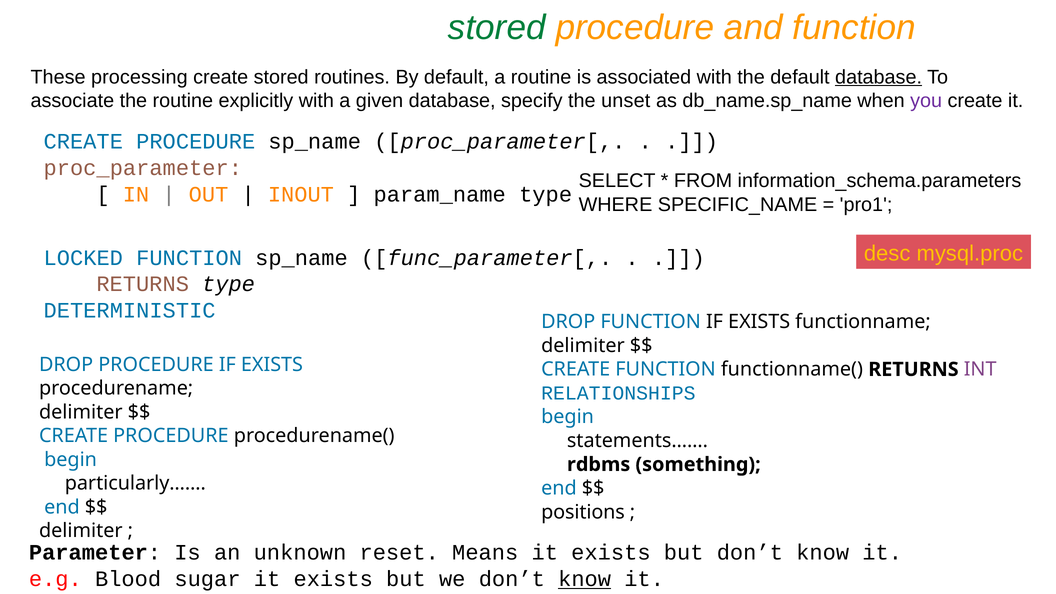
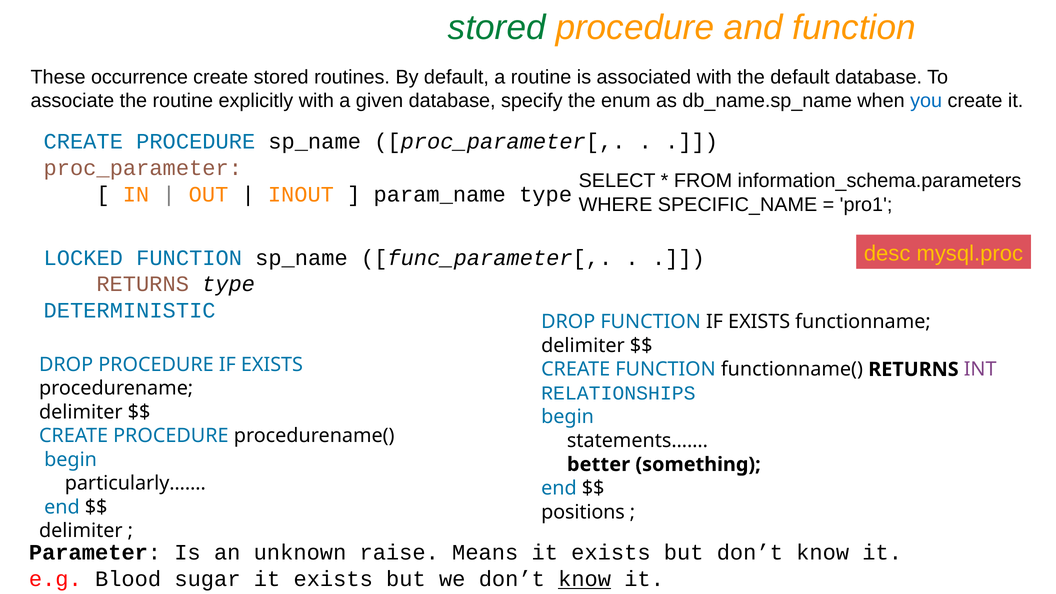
processing: processing -> occurrence
database at (879, 77) underline: present -> none
unset: unset -> enum
you colour: purple -> blue
rdbms: rdbms -> better
reset: reset -> raise
